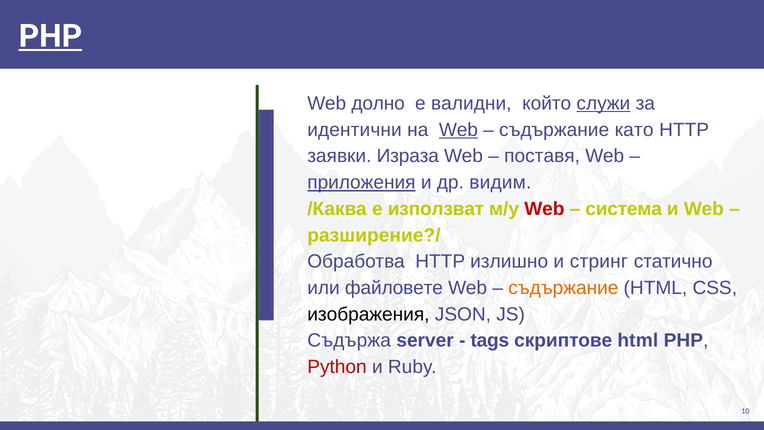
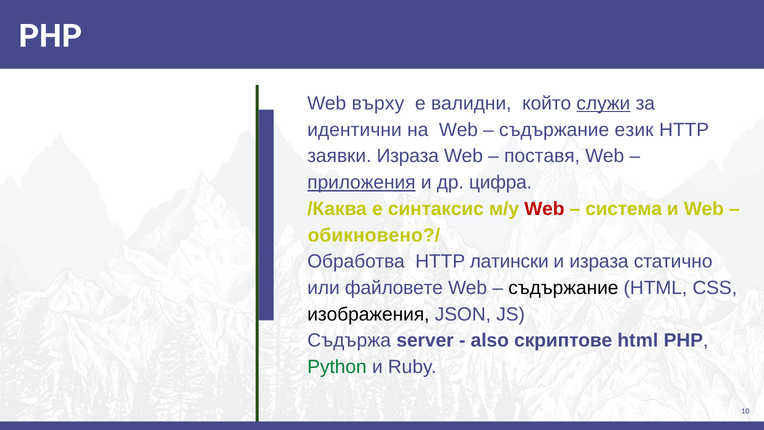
PHP at (50, 36) underline: present -> none
долно: долно -> върху
Web at (458, 130) underline: present -> none
като: като -> език
видим: видим -> цифра
използват: използват -> синтаксис
разширение?/: разширение?/ -> обикновено?/
излишно: излишно -> латински
и стринг: стринг -> израза
съдържание at (563, 288) colour: orange -> black
tags: tags -> also
Python colour: red -> green
